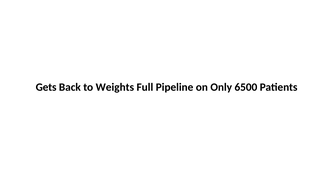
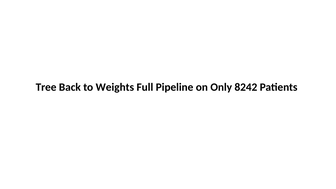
Gets: Gets -> Tree
6500: 6500 -> 8242
